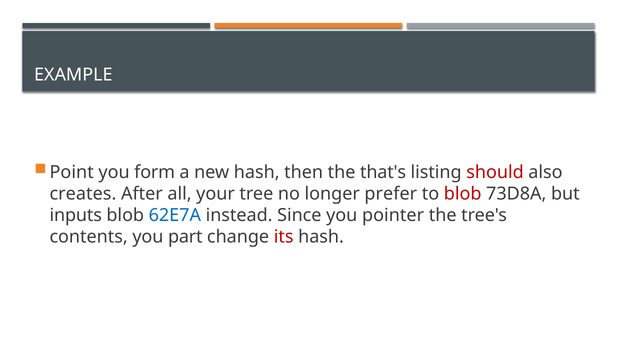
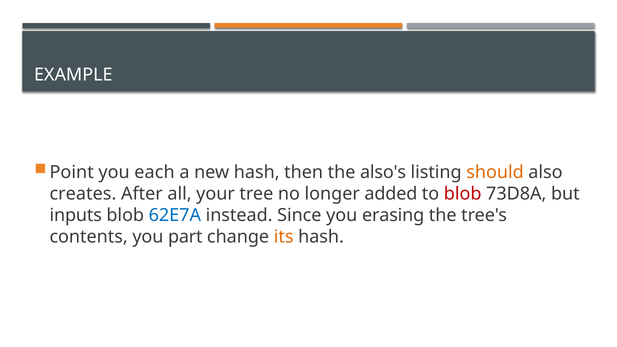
form: form -> each
that's: that's -> also's
should colour: red -> orange
prefer: prefer -> added
pointer: pointer -> erasing
its colour: red -> orange
